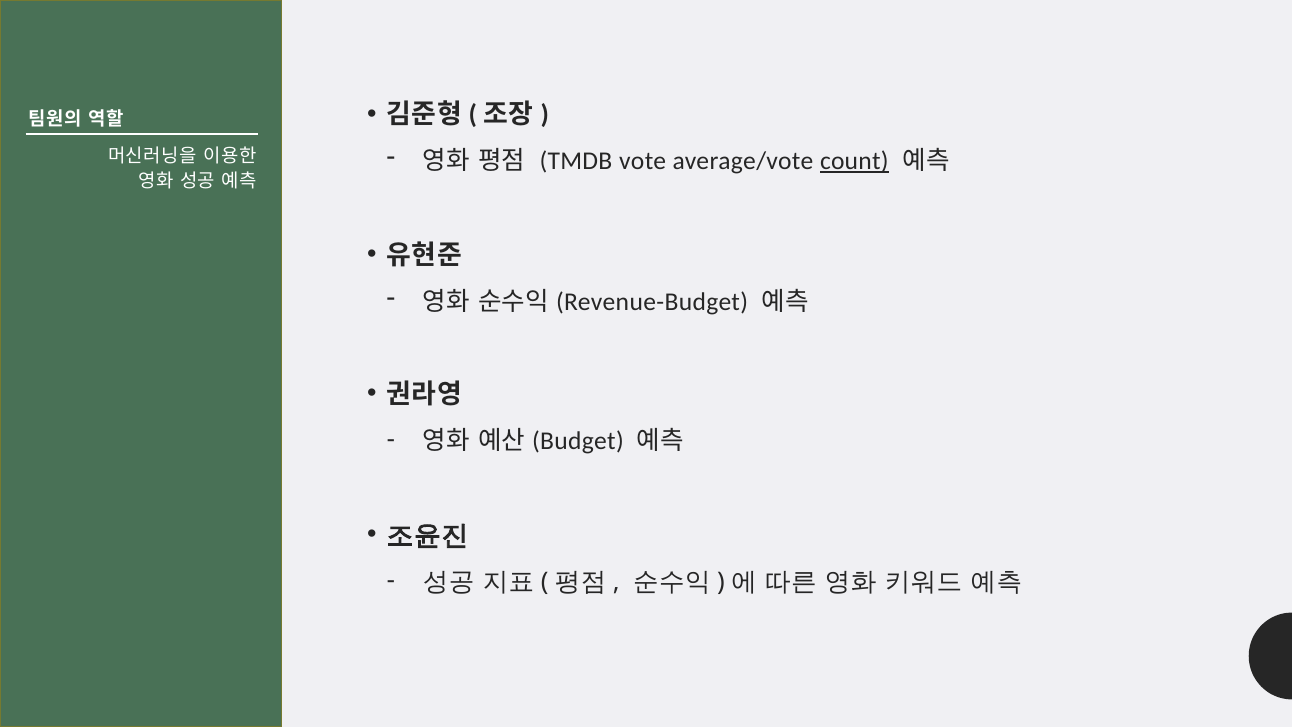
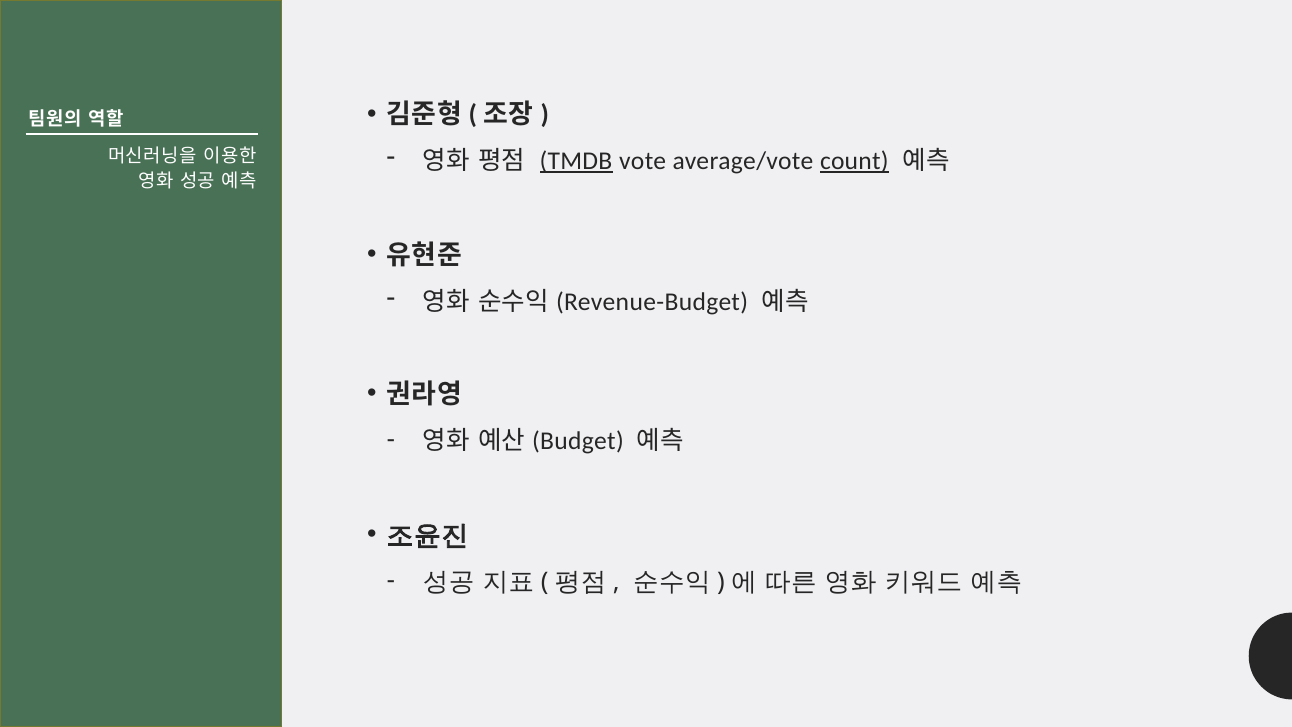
TMDB underline: none -> present
